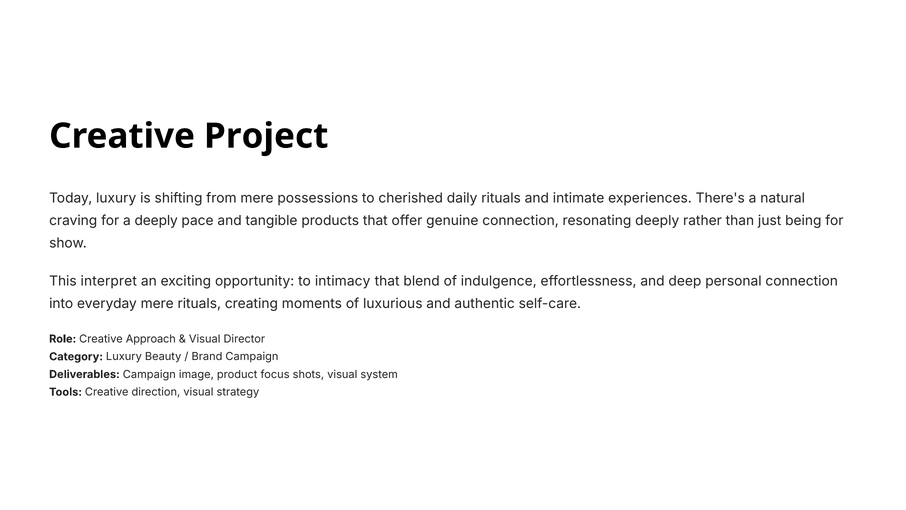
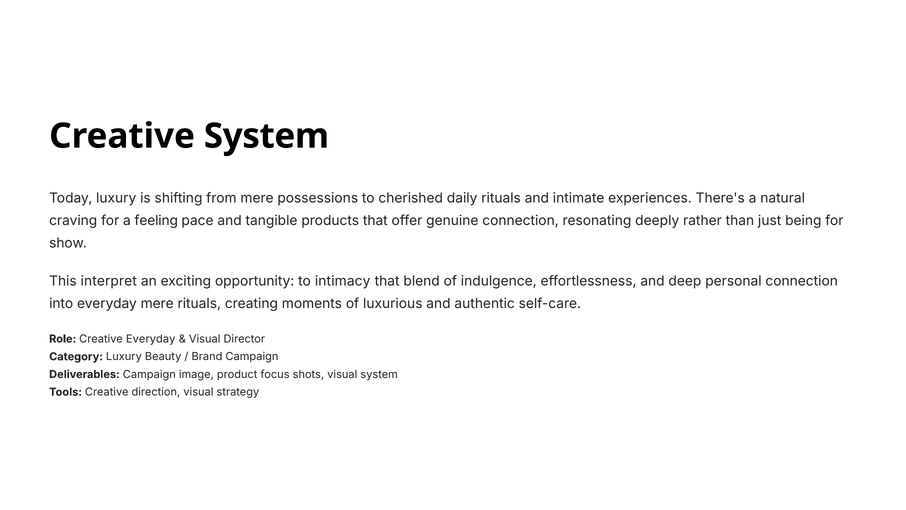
Creative Project: Project -> System
a deeply: deeply -> feeling
Creative Approach: Approach -> Everyday
